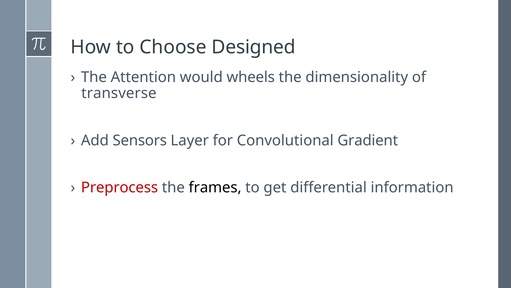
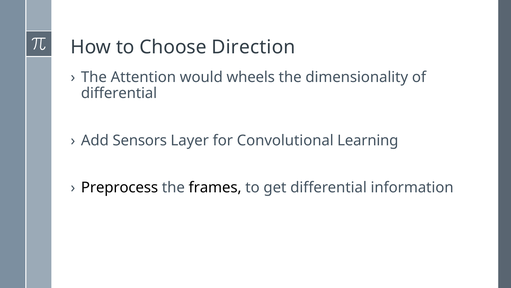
Designed: Designed -> Direction
transverse at (119, 93): transverse -> differential
Gradient: Gradient -> Learning
Preprocess colour: red -> black
